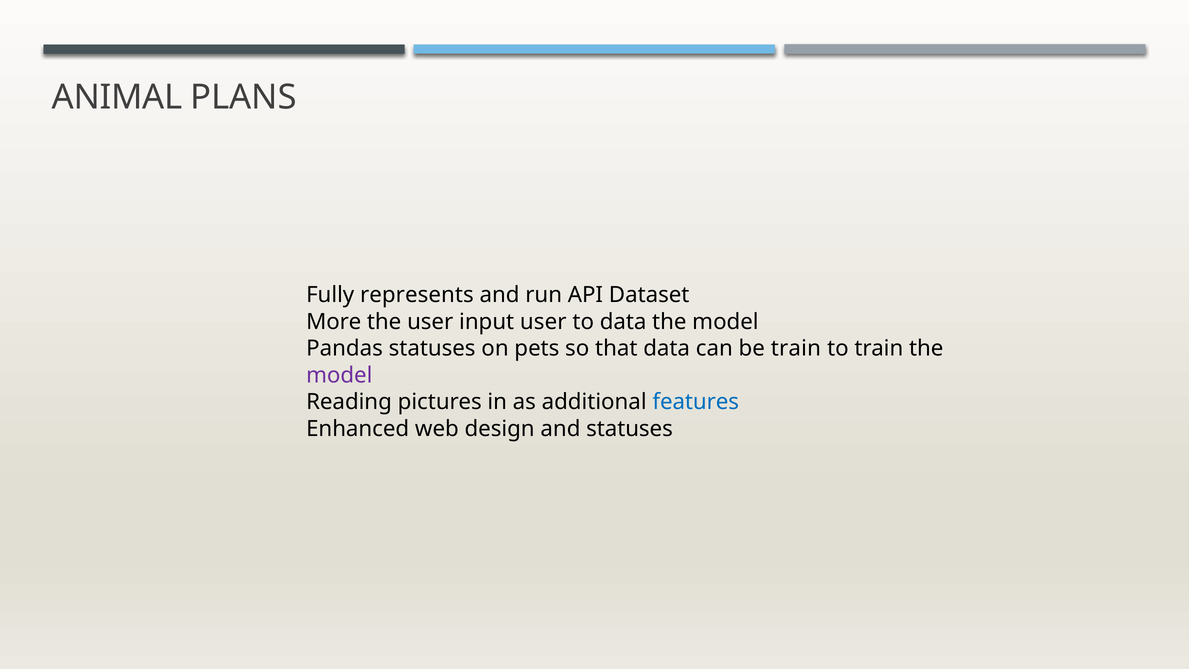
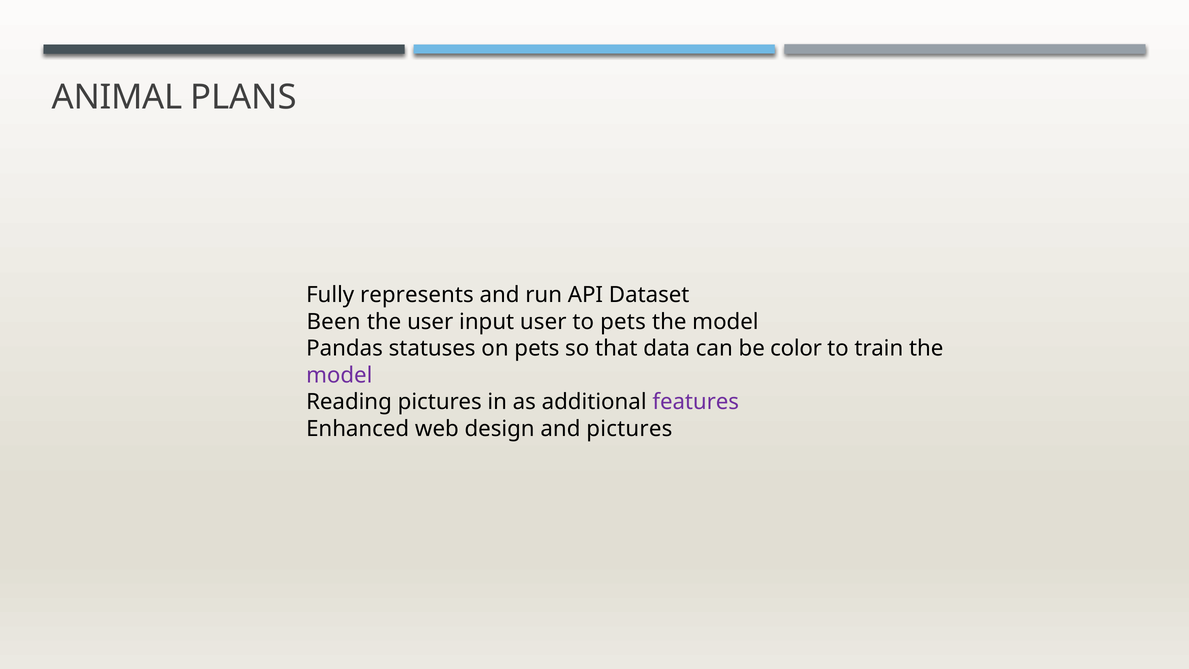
More: More -> Been
to data: data -> pets
be train: train -> color
features colour: blue -> purple
and statuses: statuses -> pictures
